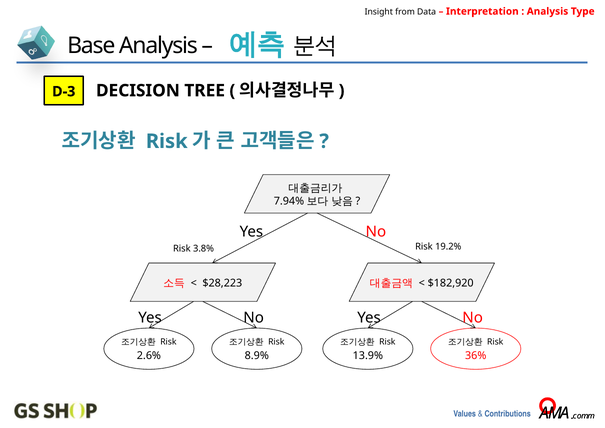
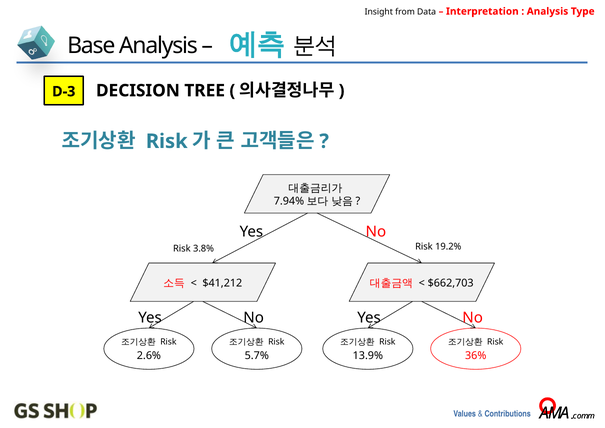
$28,223: $28,223 -> $41,212
$182,920: $182,920 -> $662,703
8.9%: 8.9% -> 5.7%
